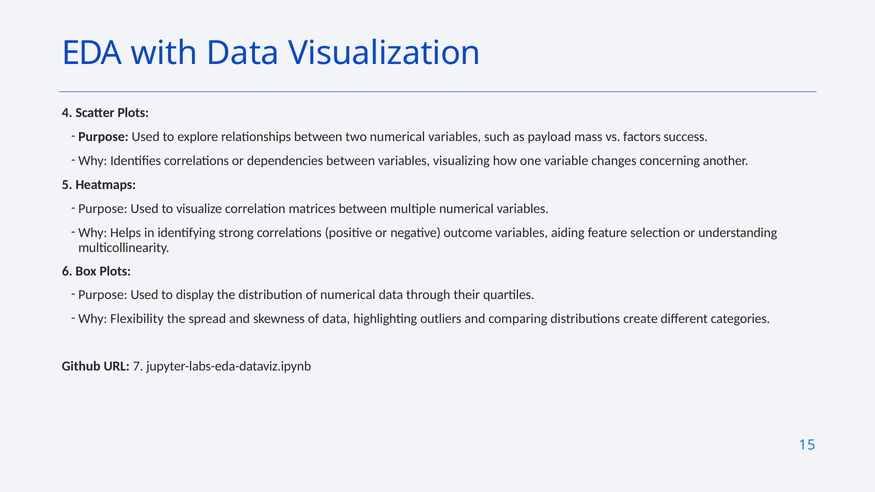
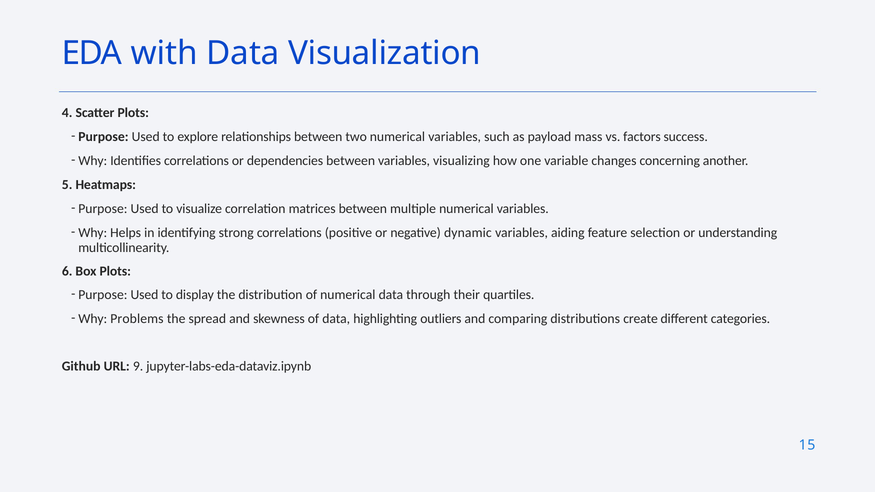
outcome: outcome -> dynamic
Flexibility: Flexibility -> Problems
7: 7 -> 9
